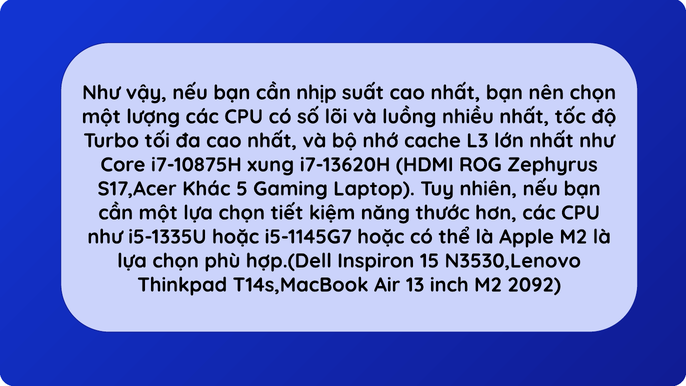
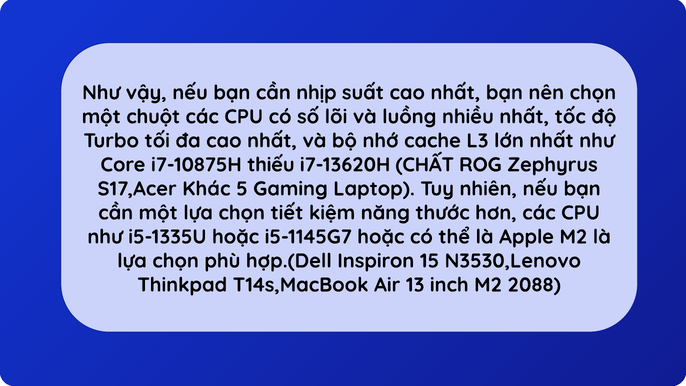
lượng: lượng -> chuột
xung: xung -> thiếu
HDMI: HDMI -> CHẤT
2092: 2092 -> 2088
